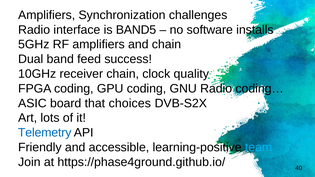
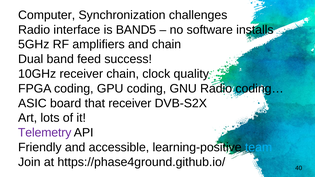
Amplifiers at (47, 15): Amplifiers -> Computer
that choices: choices -> receiver
Telemetry colour: blue -> purple
